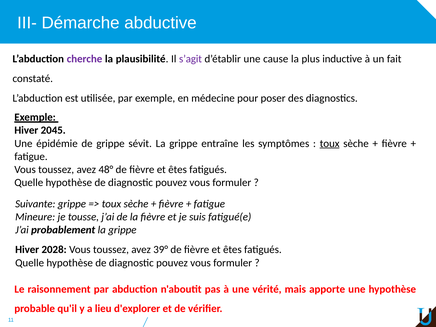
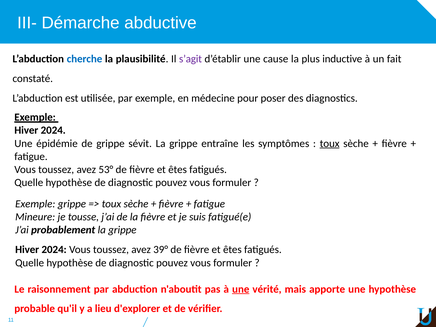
cherche colour: purple -> blue
2045 at (53, 130): 2045 -> 2024
48°: 48° -> 53°
Suivante at (35, 204): Suivante -> Exemple
2028 at (54, 250): 2028 -> 2024
une at (241, 289) underline: none -> present
